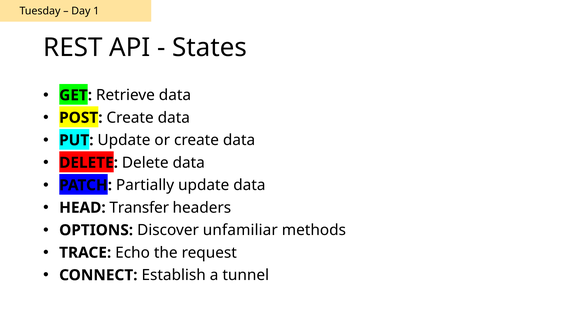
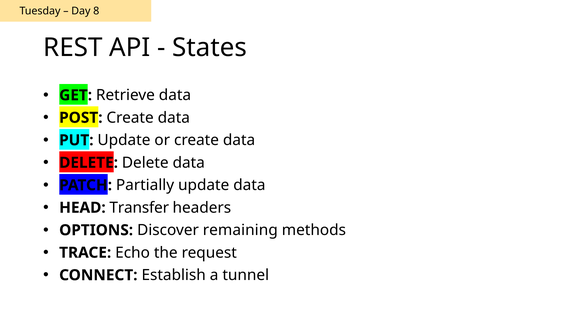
1: 1 -> 8
unfamiliar: unfamiliar -> remaining
